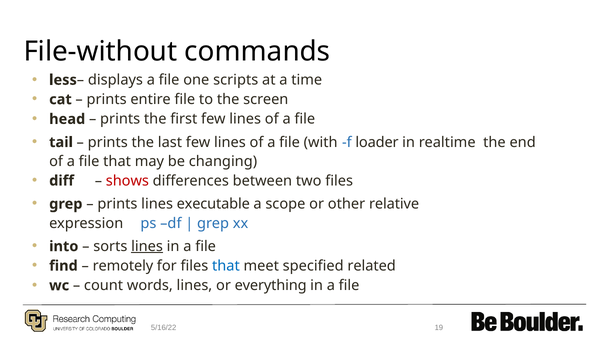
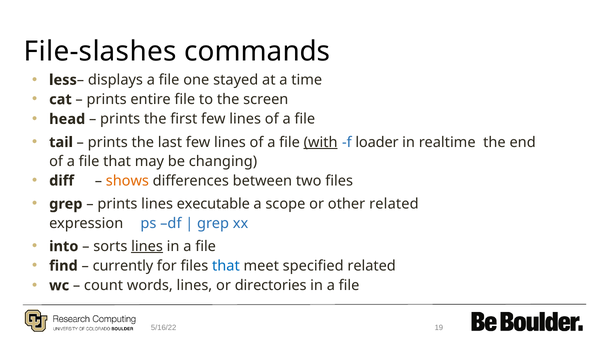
File-without: File-without -> File-slashes
scripts: scripts -> stayed
with underline: none -> present
shows colour: red -> orange
other relative: relative -> related
remotely: remotely -> currently
everything: everything -> directories
